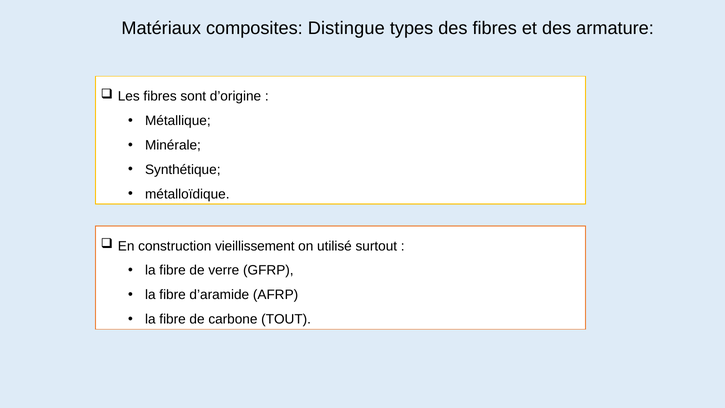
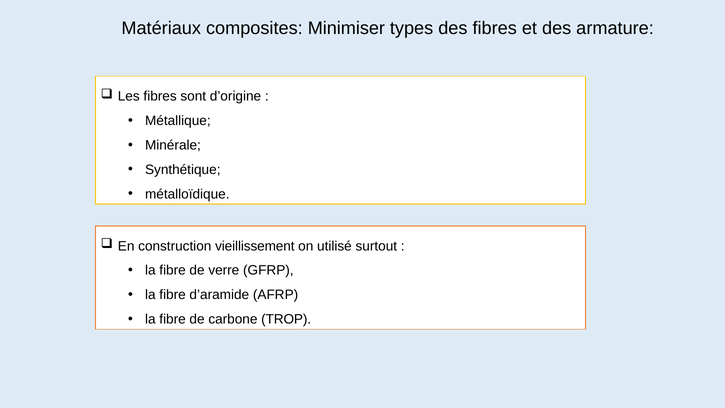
Distingue: Distingue -> Minimiser
TOUT: TOUT -> TROP
